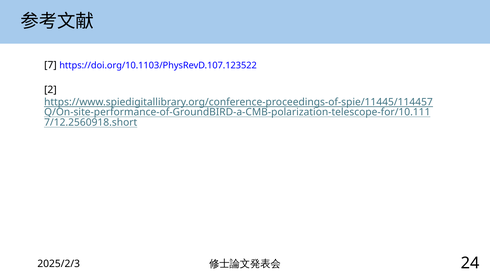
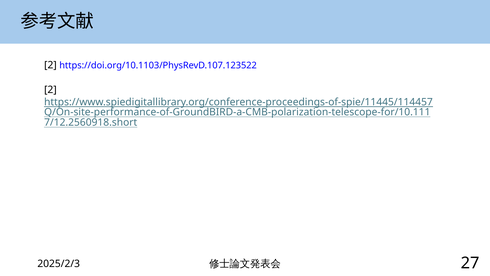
7 at (50, 65): 7 -> 2
24: 24 -> 27
